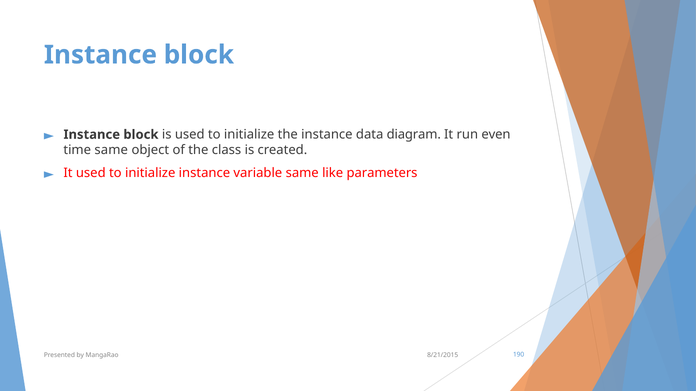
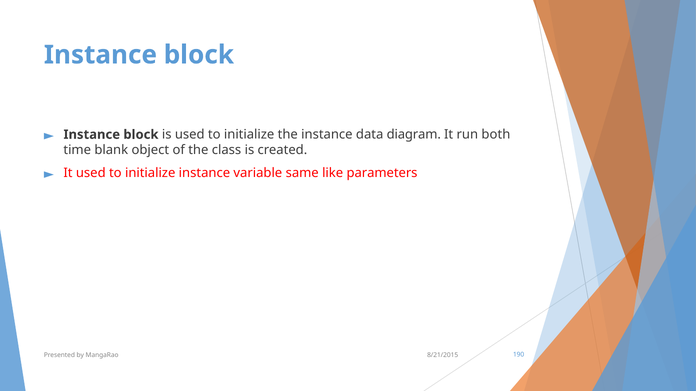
even: even -> both
time same: same -> blank
